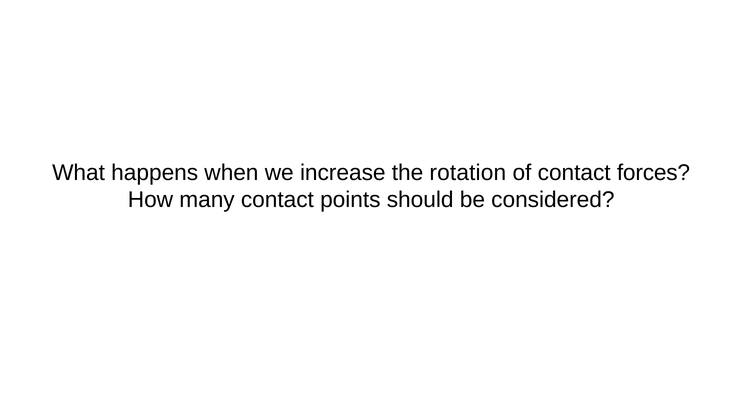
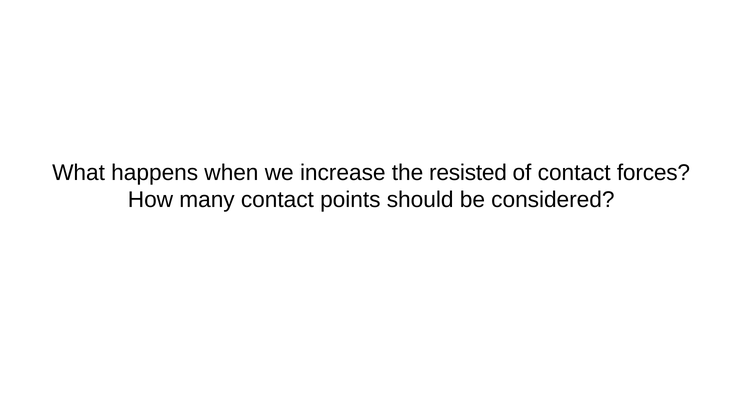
rotation: rotation -> resisted
